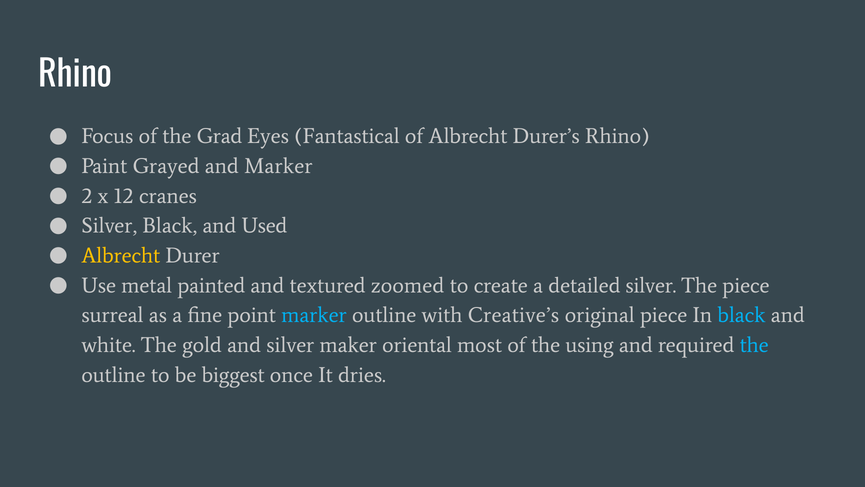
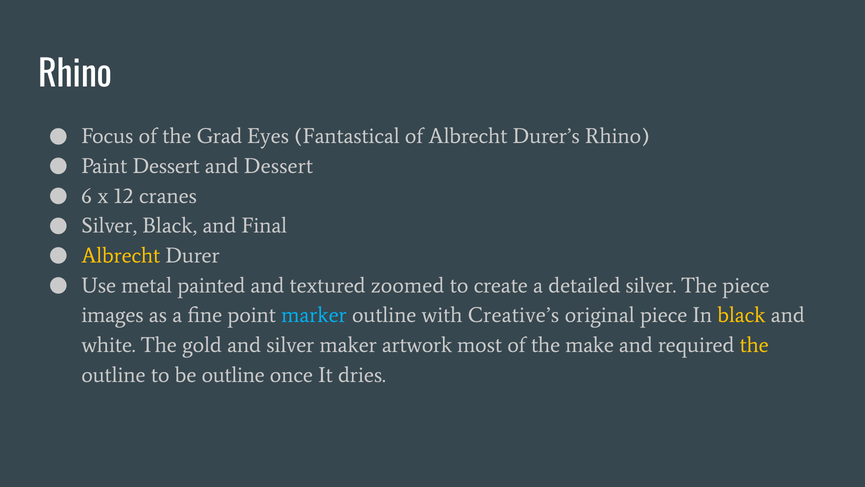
Paint Grayed: Grayed -> Dessert
and Marker: Marker -> Dessert
2: 2 -> 6
Used: Used -> Final
surreal: surreal -> images
black at (741, 315) colour: light blue -> yellow
oriental: oriental -> artwork
using: using -> make
the at (754, 345) colour: light blue -> yellow
be biggest: biggest -> outline
